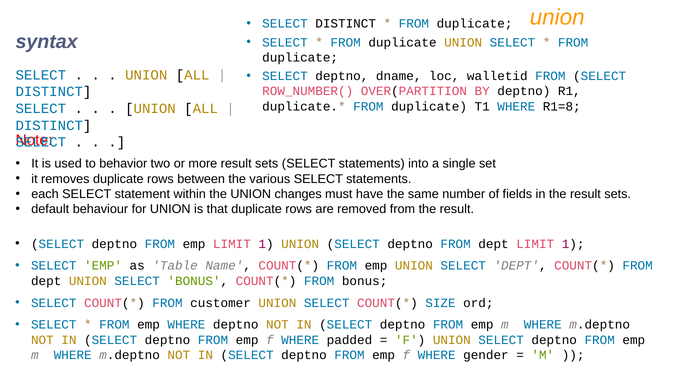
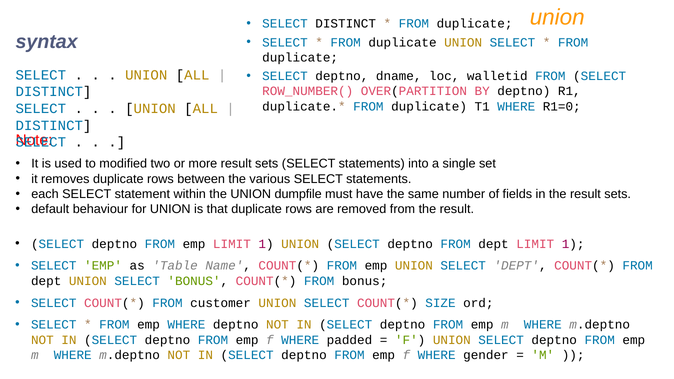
R1=8: R1=8 -> R1=0
behavior: behavior -> modified
changes: changes -> dumpfile
